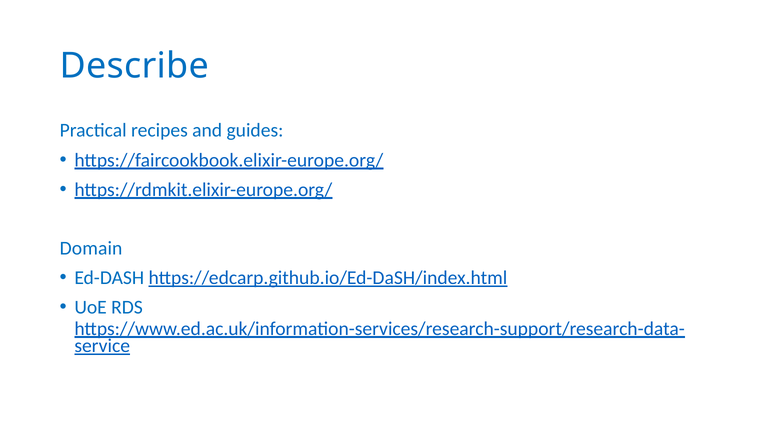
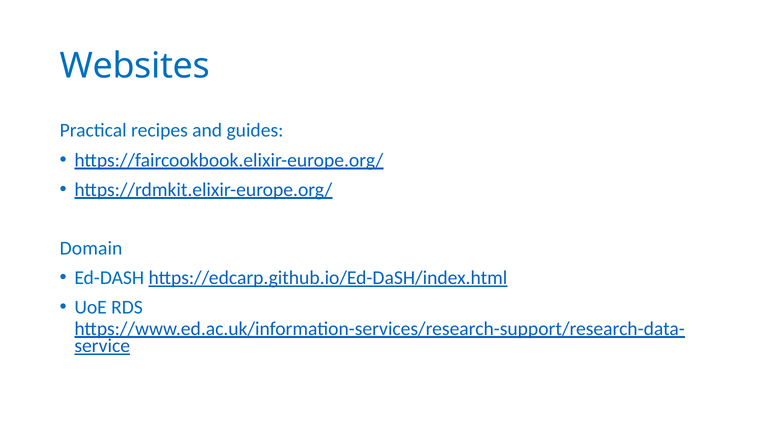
Describe: Describe -> Websites
